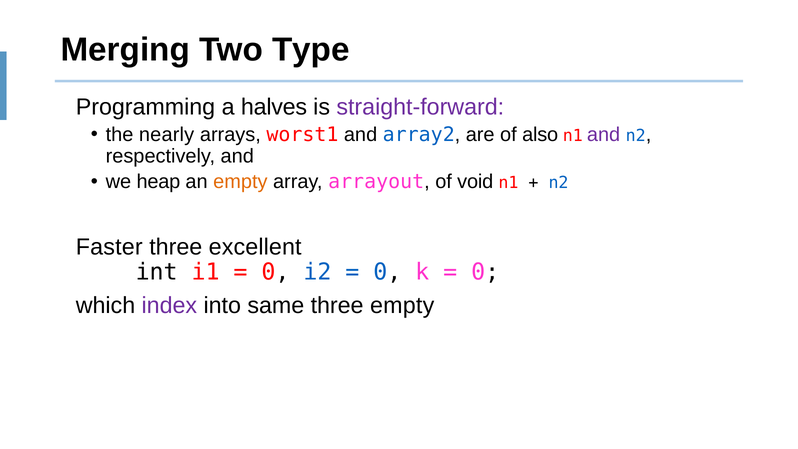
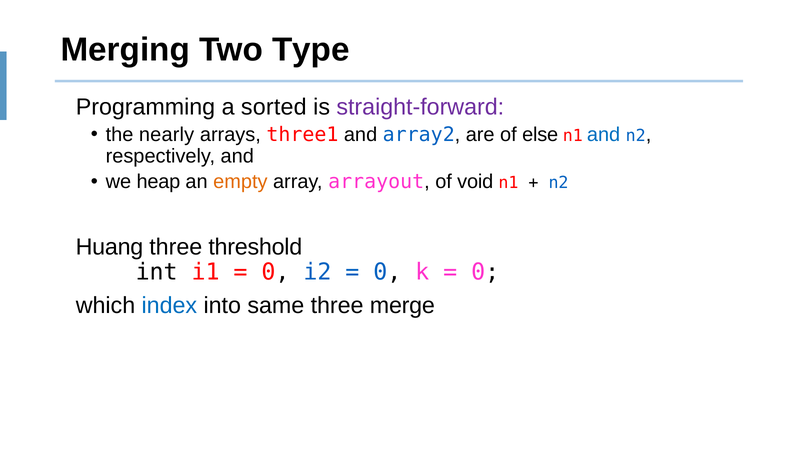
halves: halves -> sorted
worst1: worst1 -> three1
also: also -> else
and at (604, 135) colour: purple -> blue
Faster: Faster -> Huang
excellent: excellent -> threshold
index colour: purple -> blue
three empty: empty -> merge
